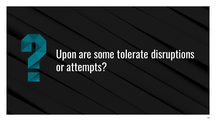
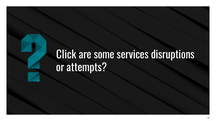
Upon: Upon -> Click
tolerate: tolerate -> services
